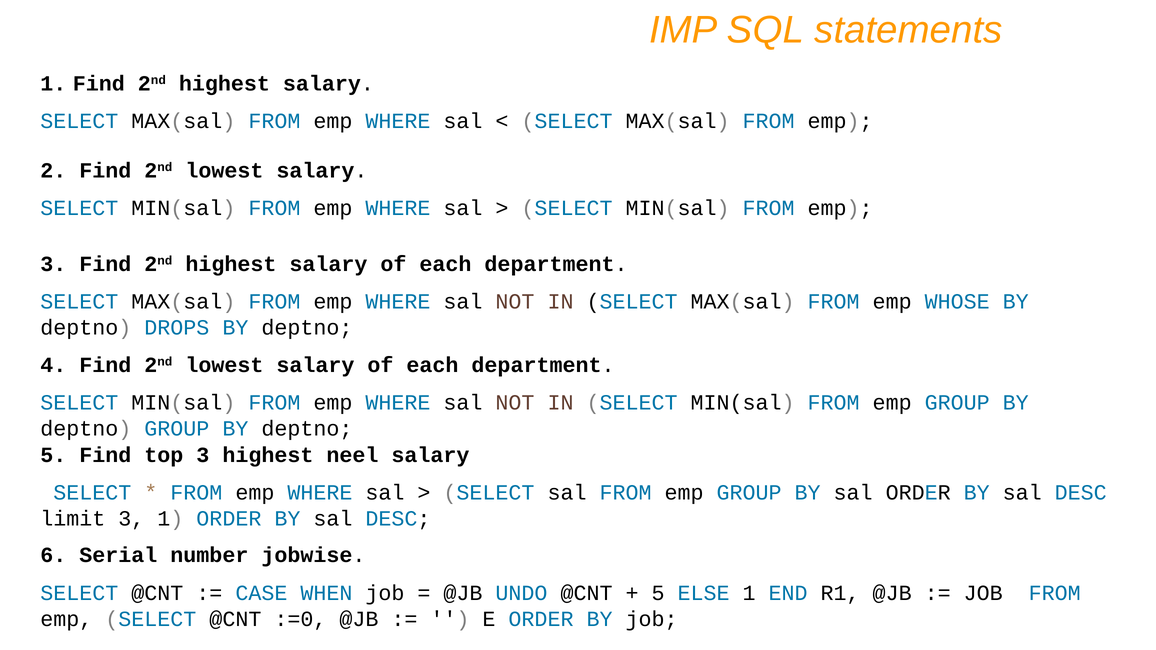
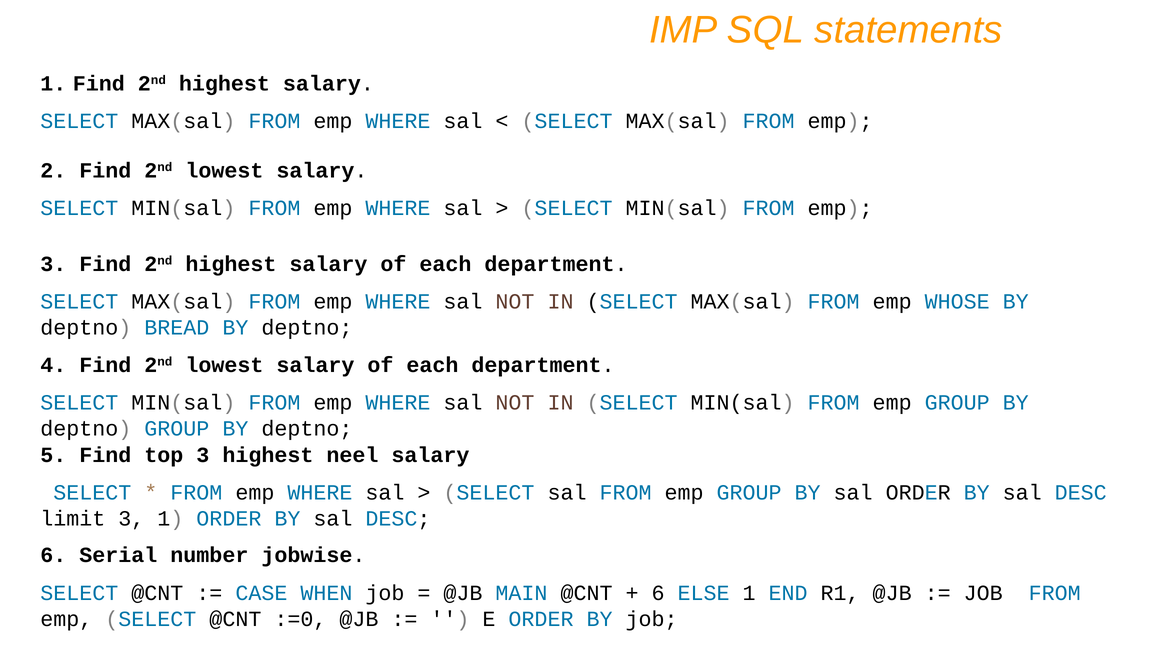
DROPS: DROPS -> BREAD
UNDO: UNDO -> MAIN
5 at (658, 593): 5 -> 6
